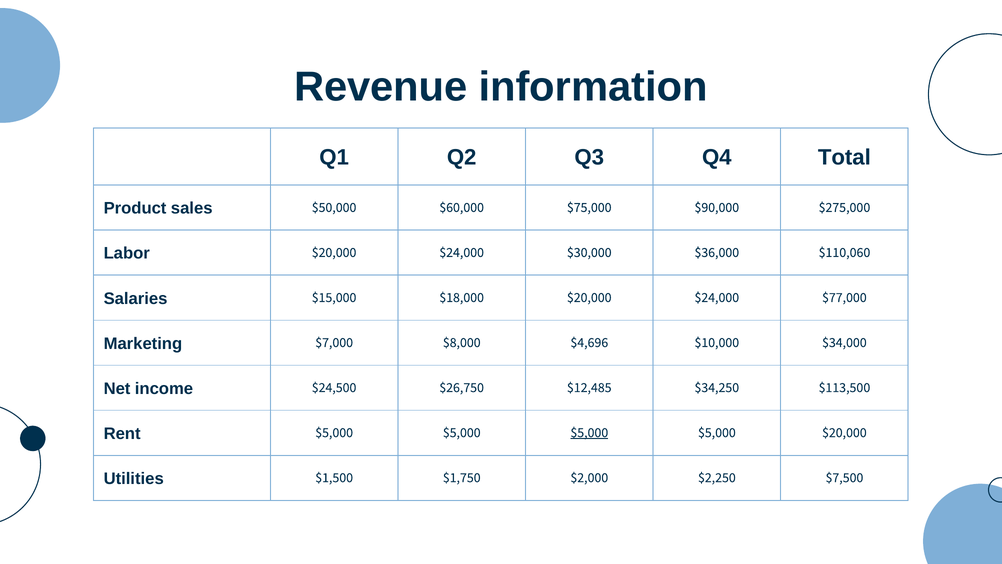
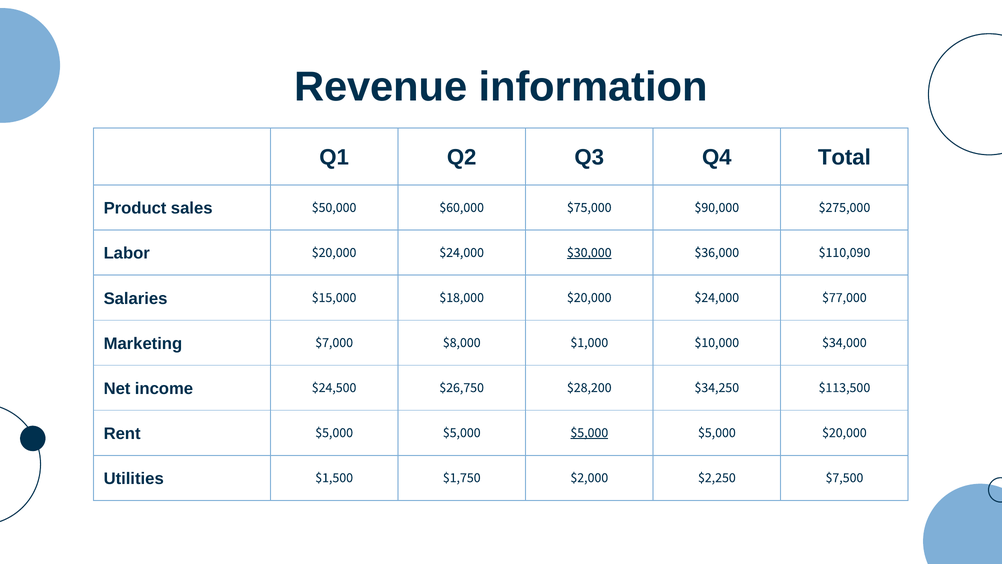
$30,000 underline: none -> present
$110,060: $110,060 -> $110,090
$4,696: $4,696 -> $1,000
$12,485: $12,485 -> $28,200
